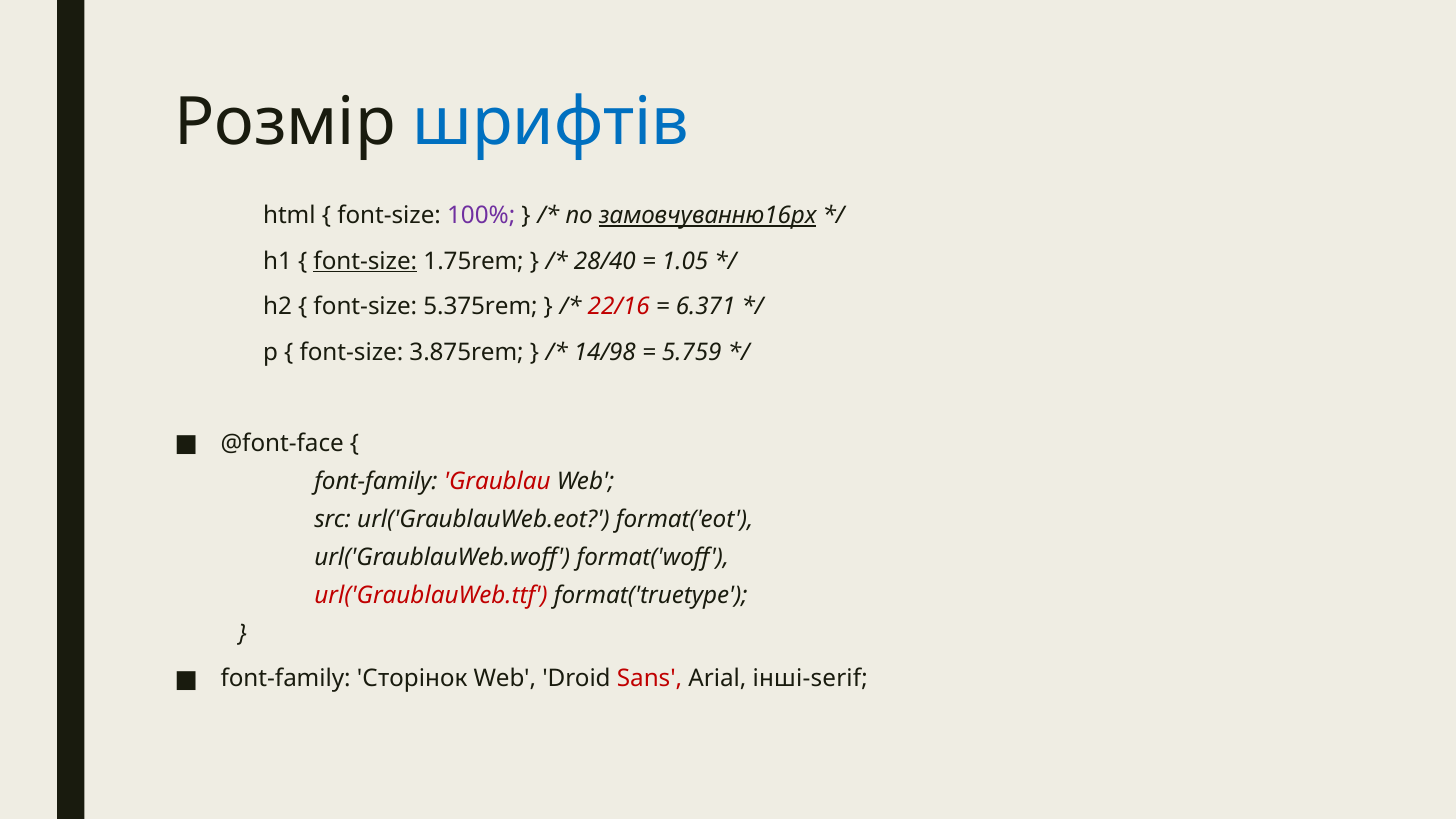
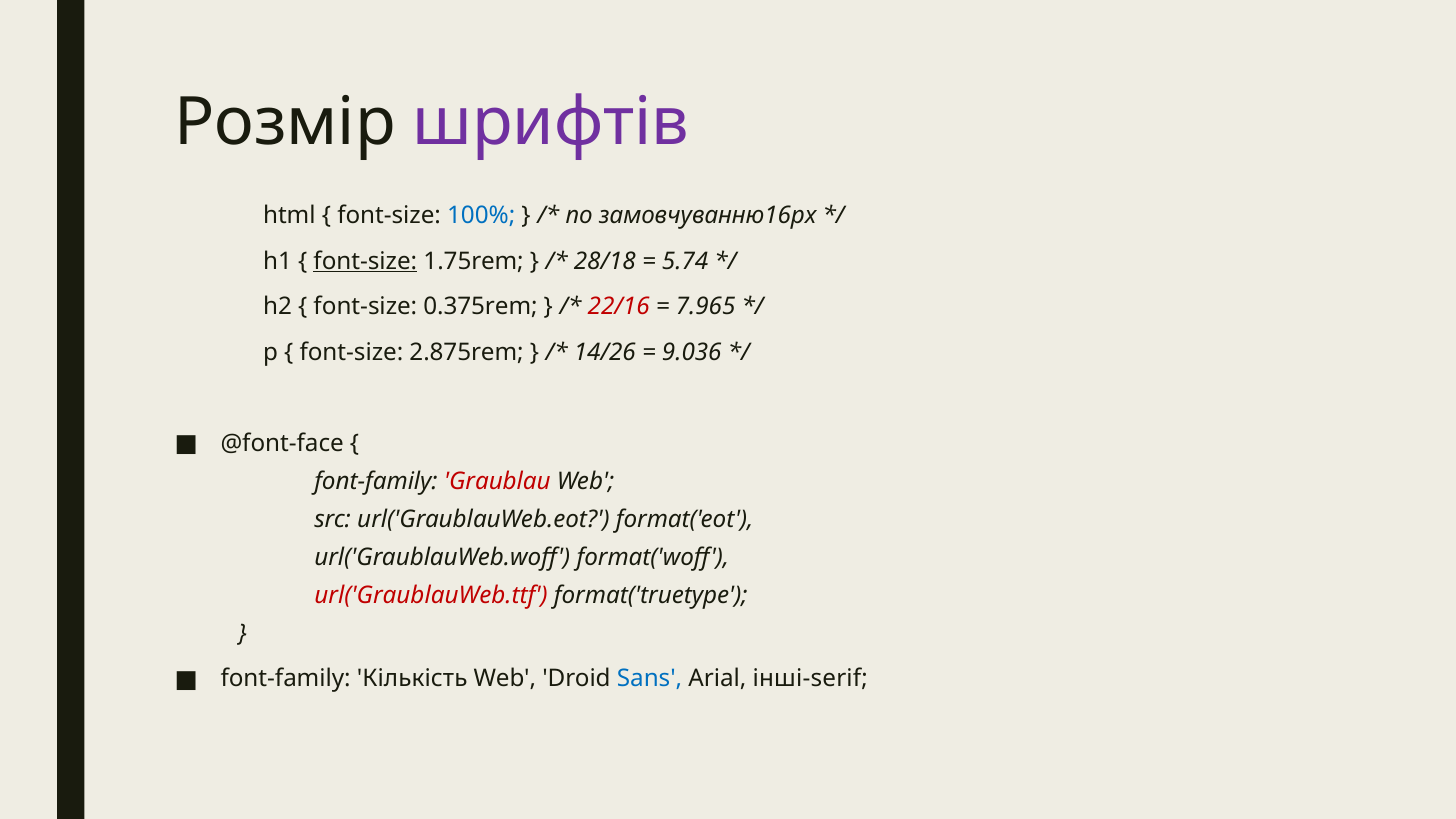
шрифтів colour: blue -> purple
100% colour: purple -> blue
замовчуванню16px underline: present -> none
28/40: 28/40 -> 28/18
1.05: 1.05 -> 5.74
5.375rem: 5.375rem -> 0.375rem
6.371: 6.371 -> 7.965
3.875rem: 3.875rem -> 2.875rem
14/98: 14/98 -> 14/26
5.759: 5.759 -> 9.036
Сторінок: Сторінок -> Кількість
Sans colour: red -> blue
